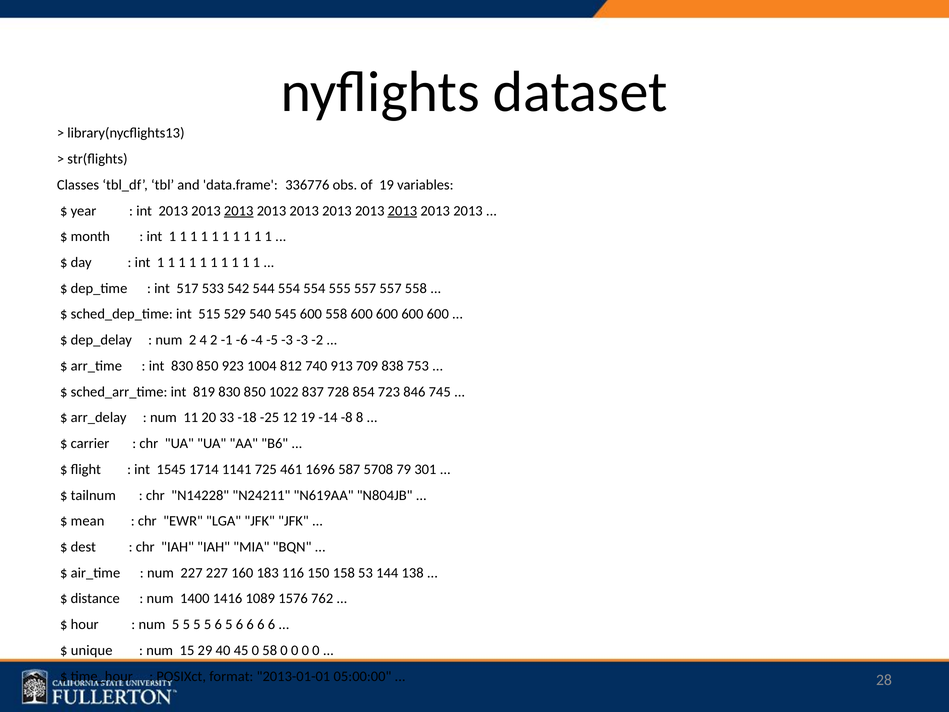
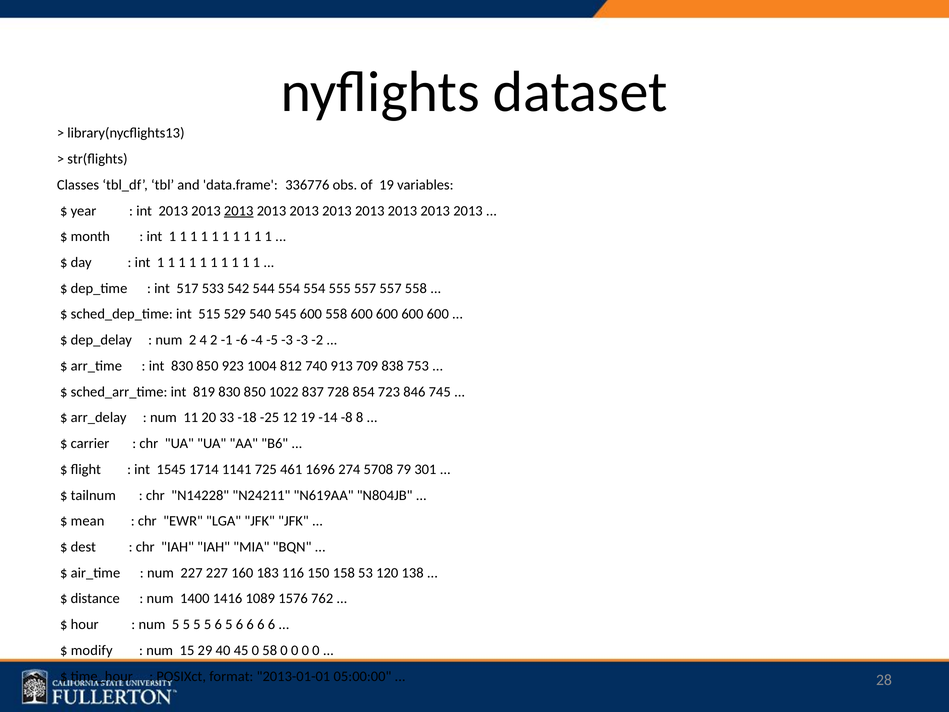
2013 at (402, 211) underline: present -> none
587: 587 -> 274
144: 144 -> 120
unique: unique -> modify
